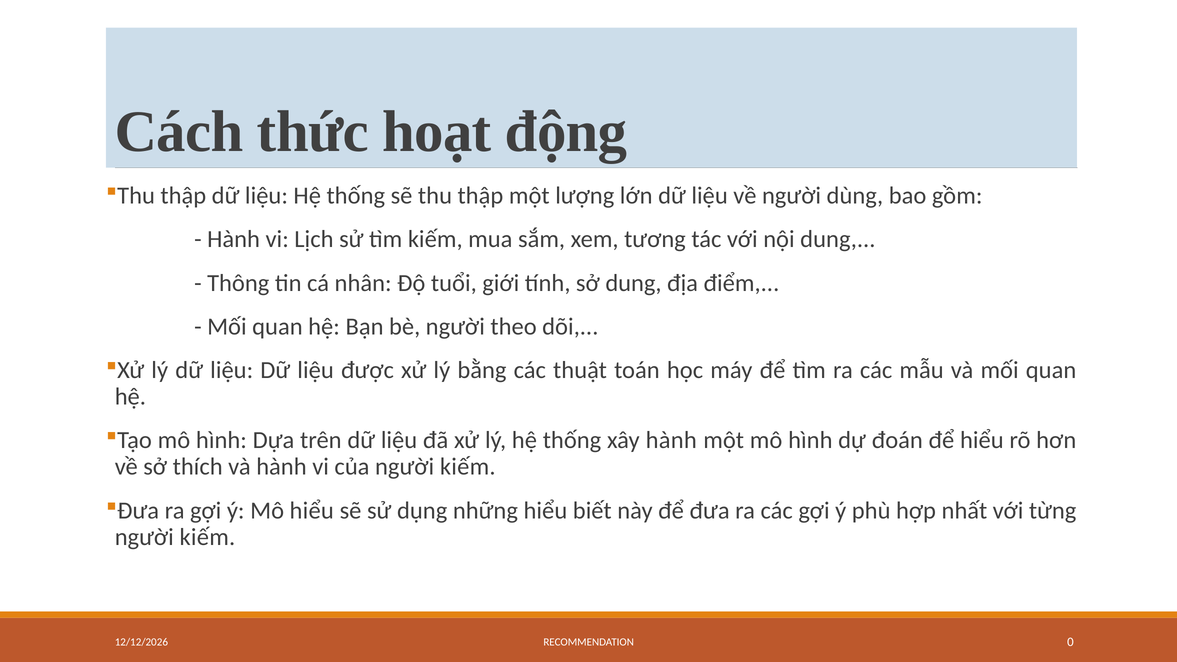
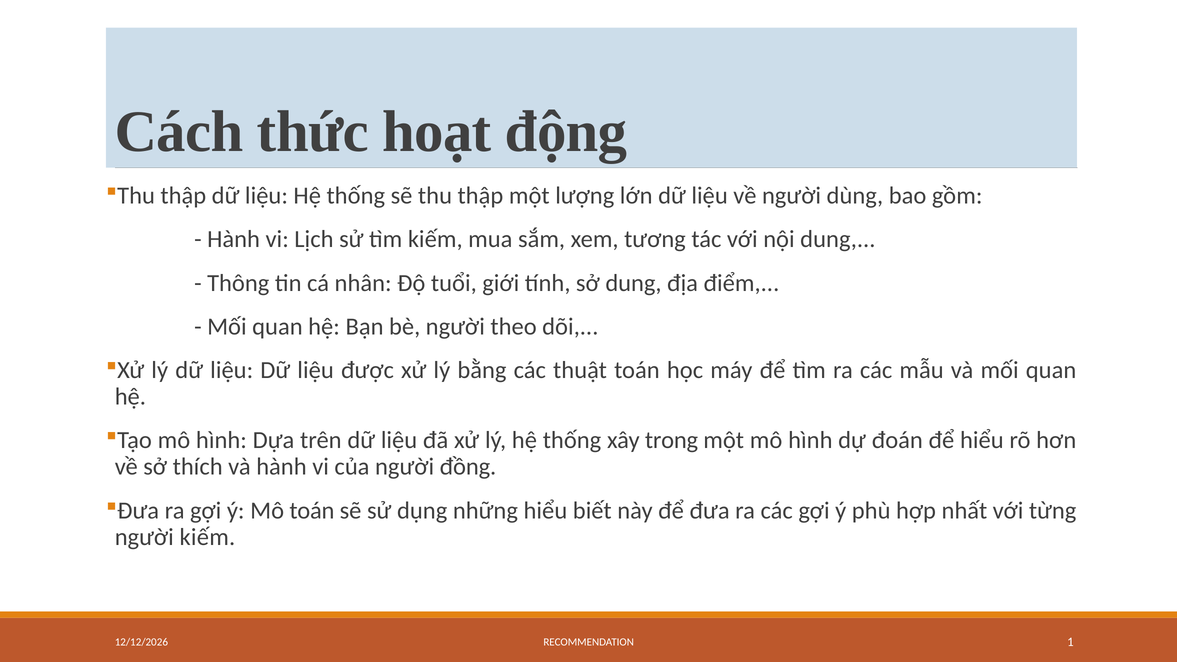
xây hành: hành -> trong
của người kiếm: kiếm -> đồng
Mô hiểu: hiểu -> toán
0: 0 -> 1
